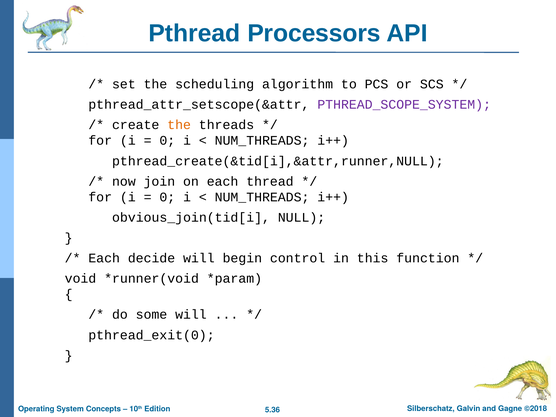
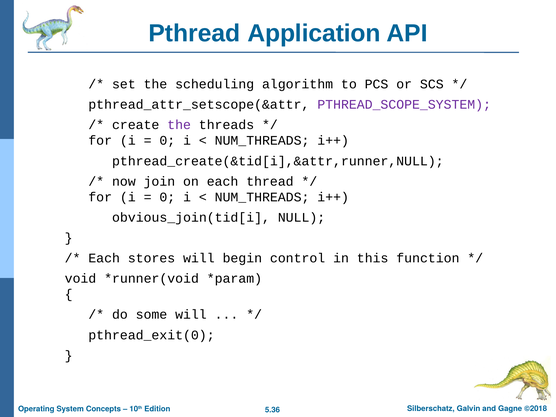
Processors: Processors -> Application
the at (179, 125) colour: orange -> purple
decide: decide -> stores
